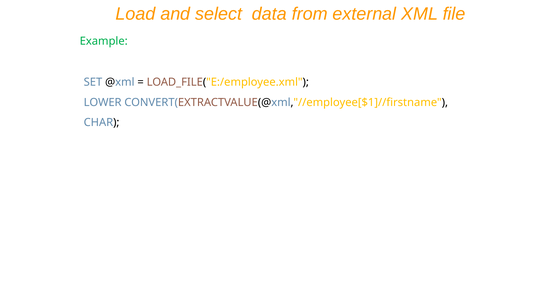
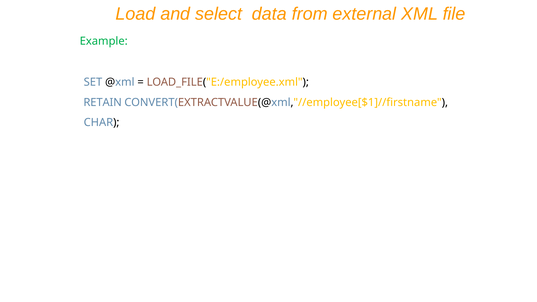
LOWER: LOWER -> RETAIN
